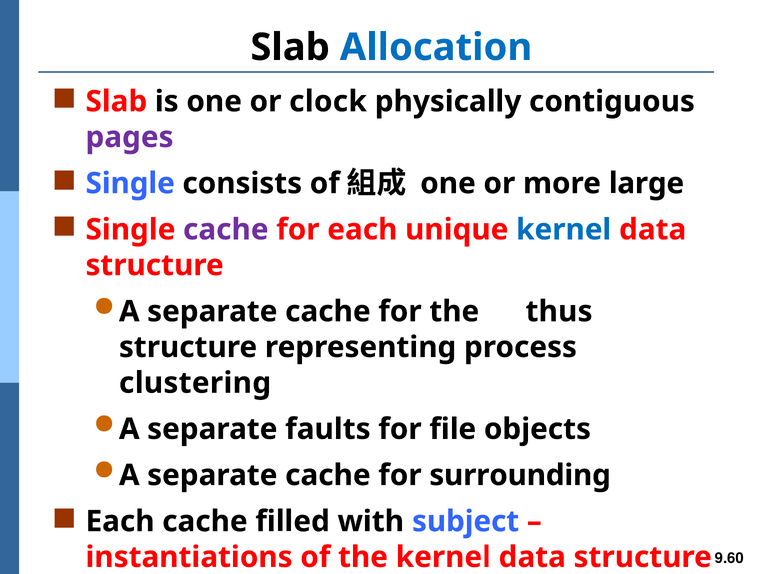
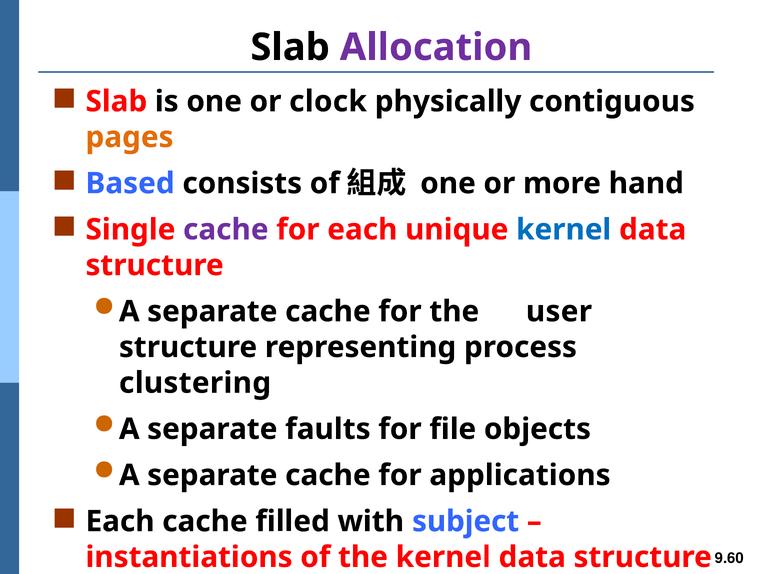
Allocation colour: blue -> purple
pages colour: purple -> orange
Single at (130, 183): Single -> Based
large: large -> hand
thus: thus -> user
surrounding: surrounding -> applications
